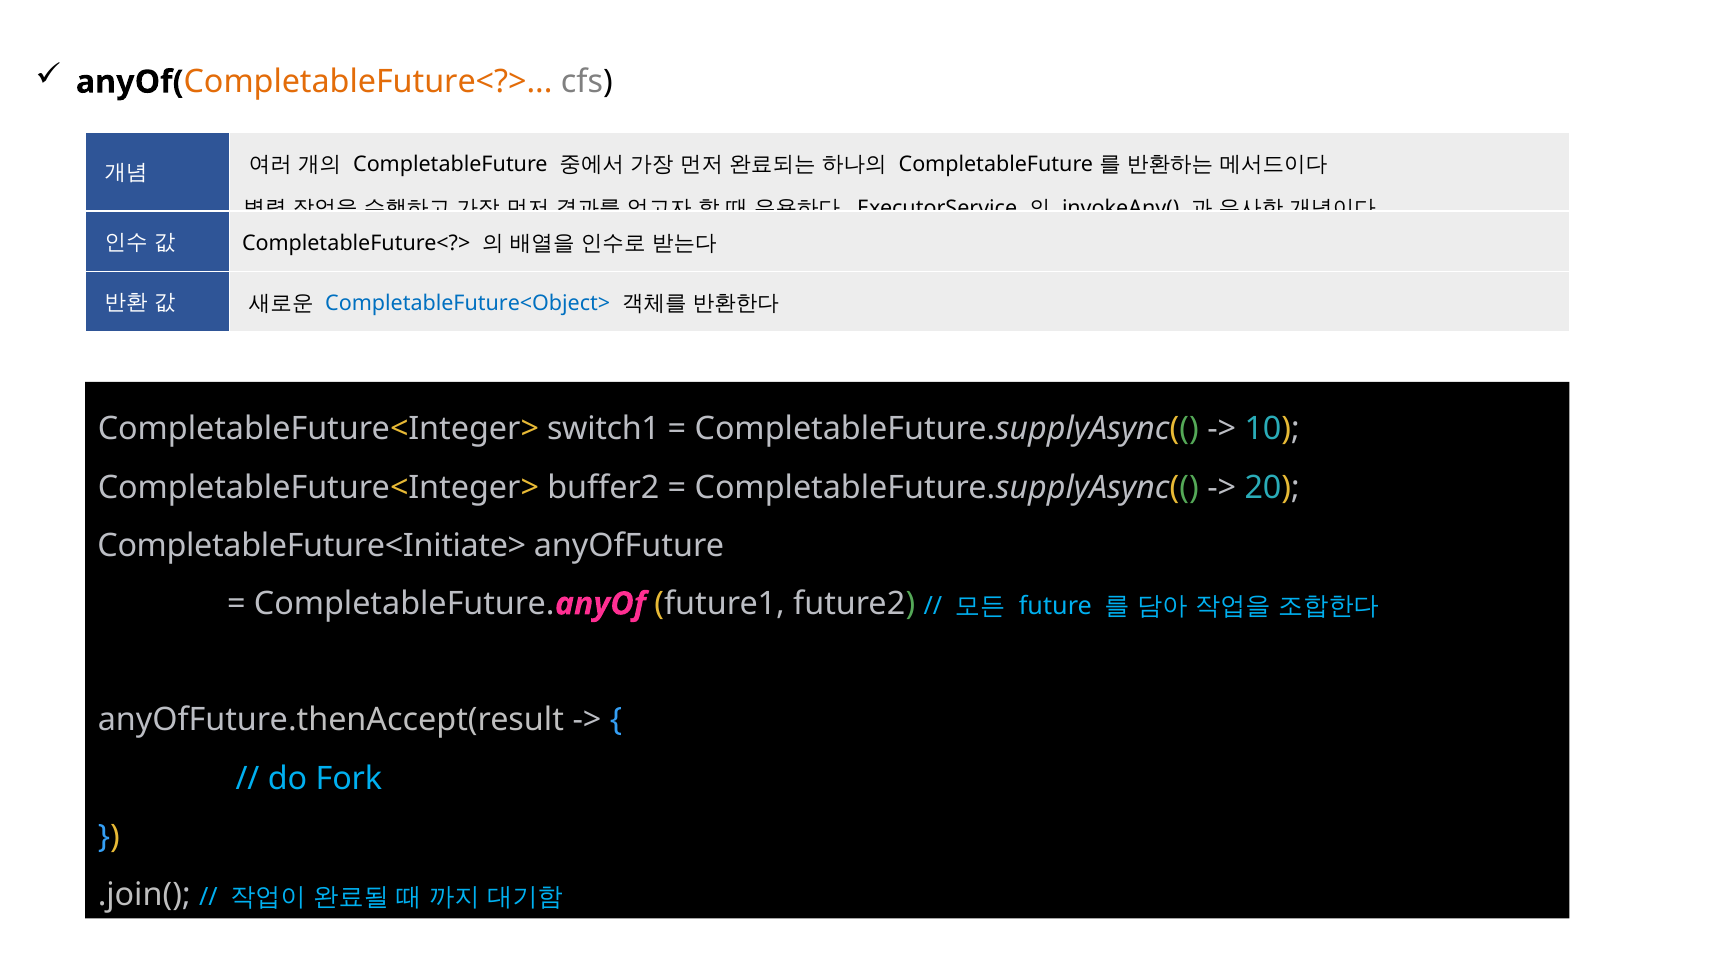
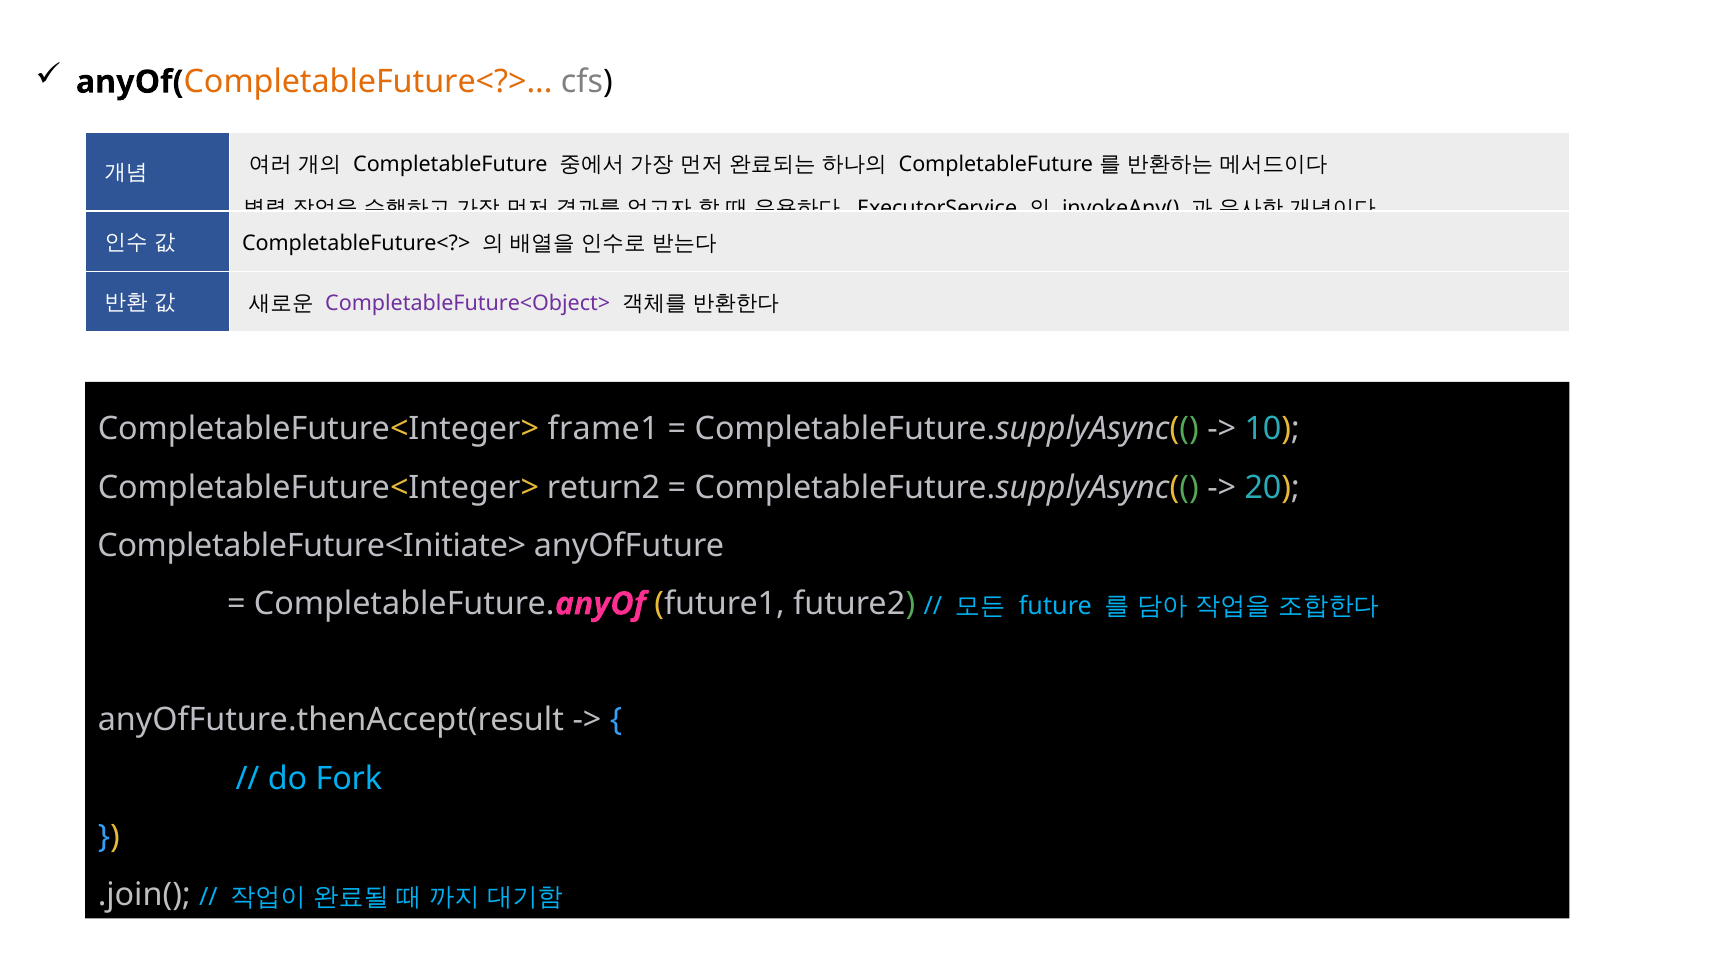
CompletableFuture<Object> colour: blue -> purple
switch1: switch1 -> frame1
buffer2: buffer2 -> return2
